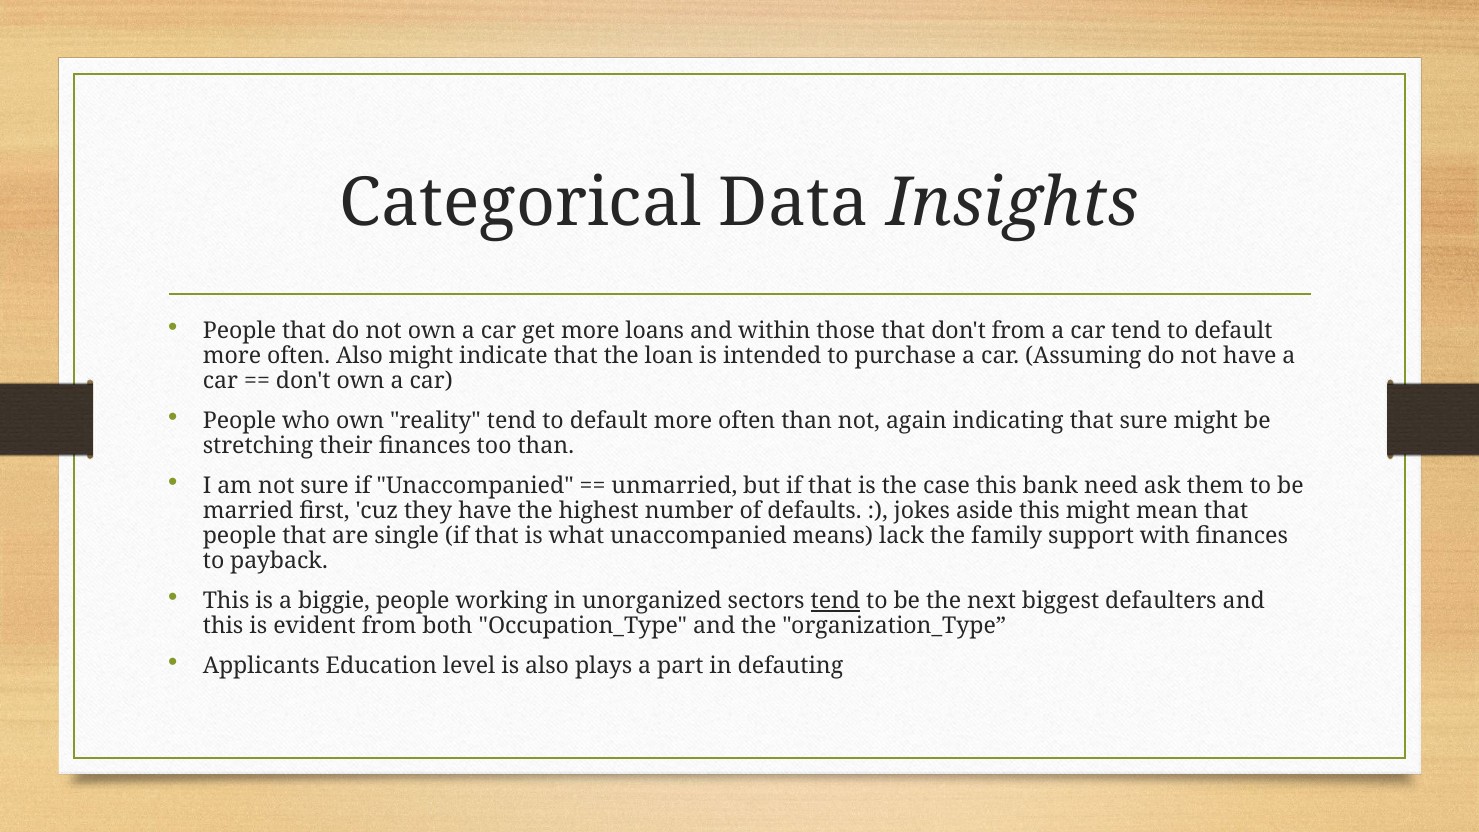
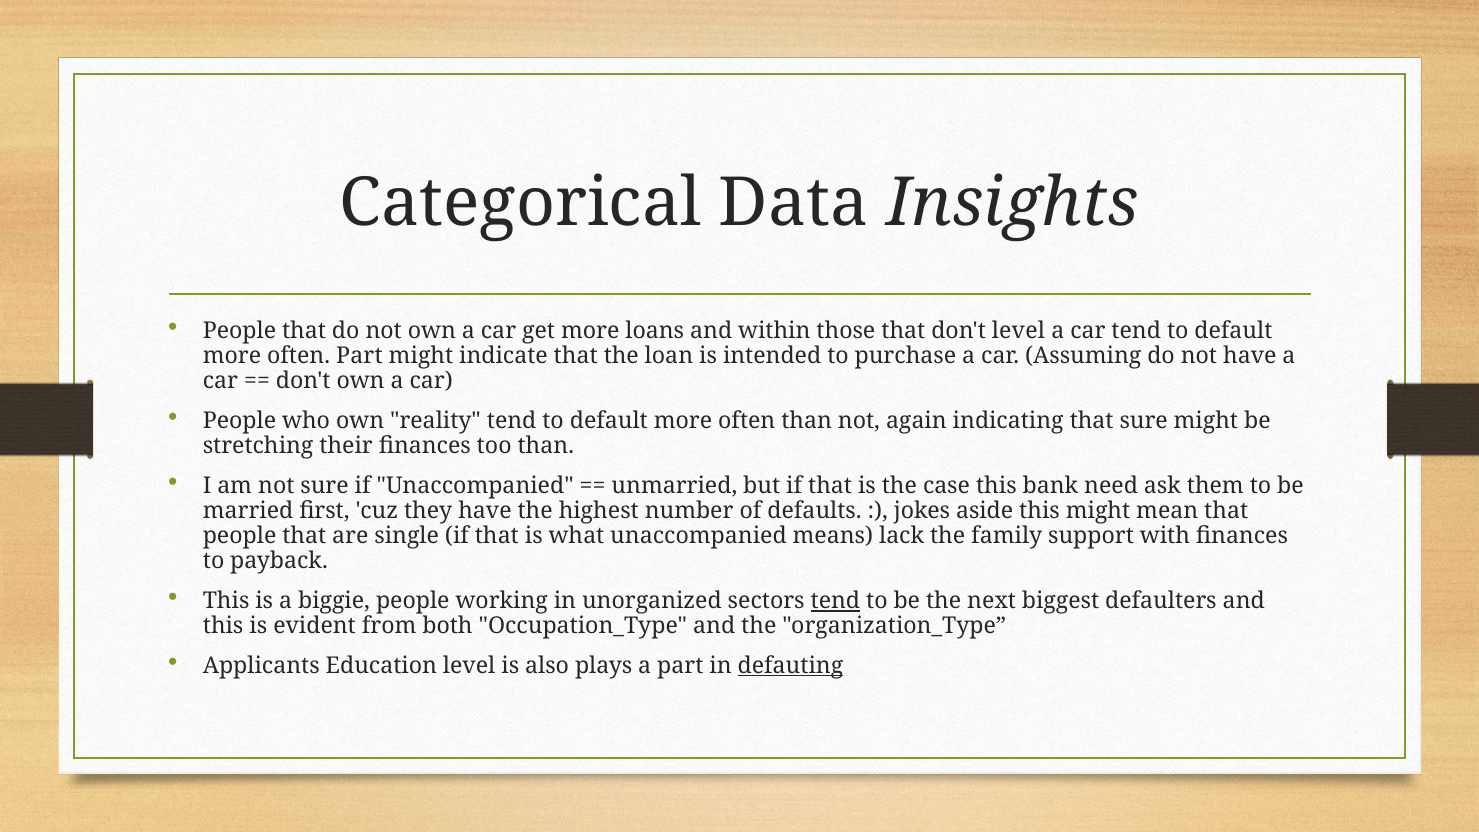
don't from: from -> level
often Also: Also -> Part
defauting underline: none -> present
